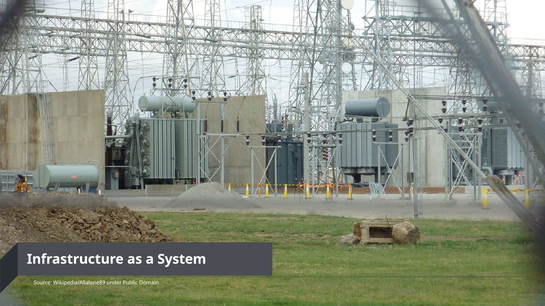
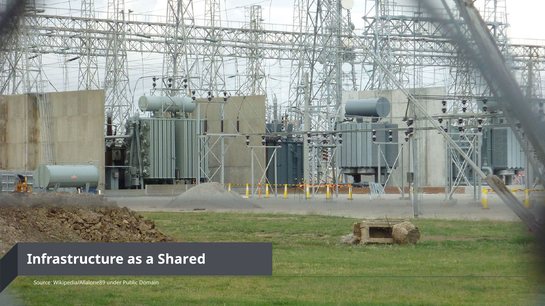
System: System -> Shared
